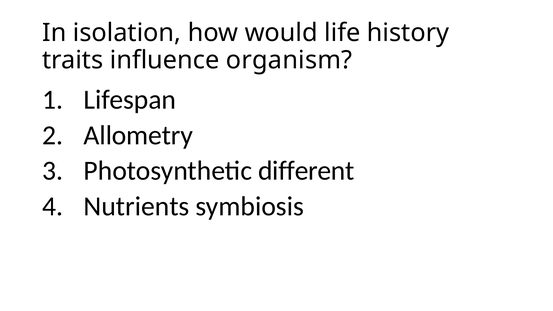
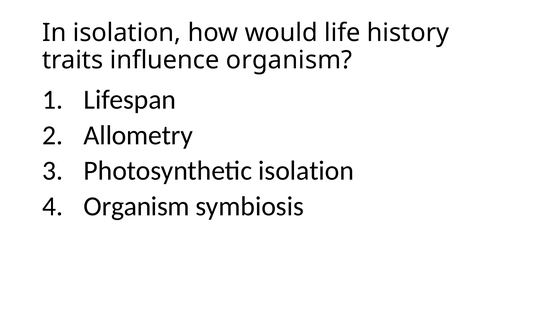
Photosynthetic different: different -> isolation
Nutrients at (137, 207): Nutrients -> Organism
